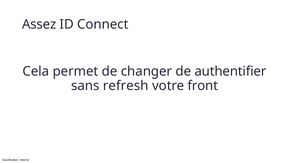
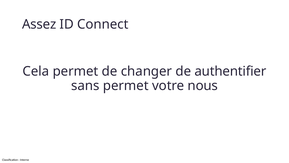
sans refresh: refresh -> permet
front: front -> nous
